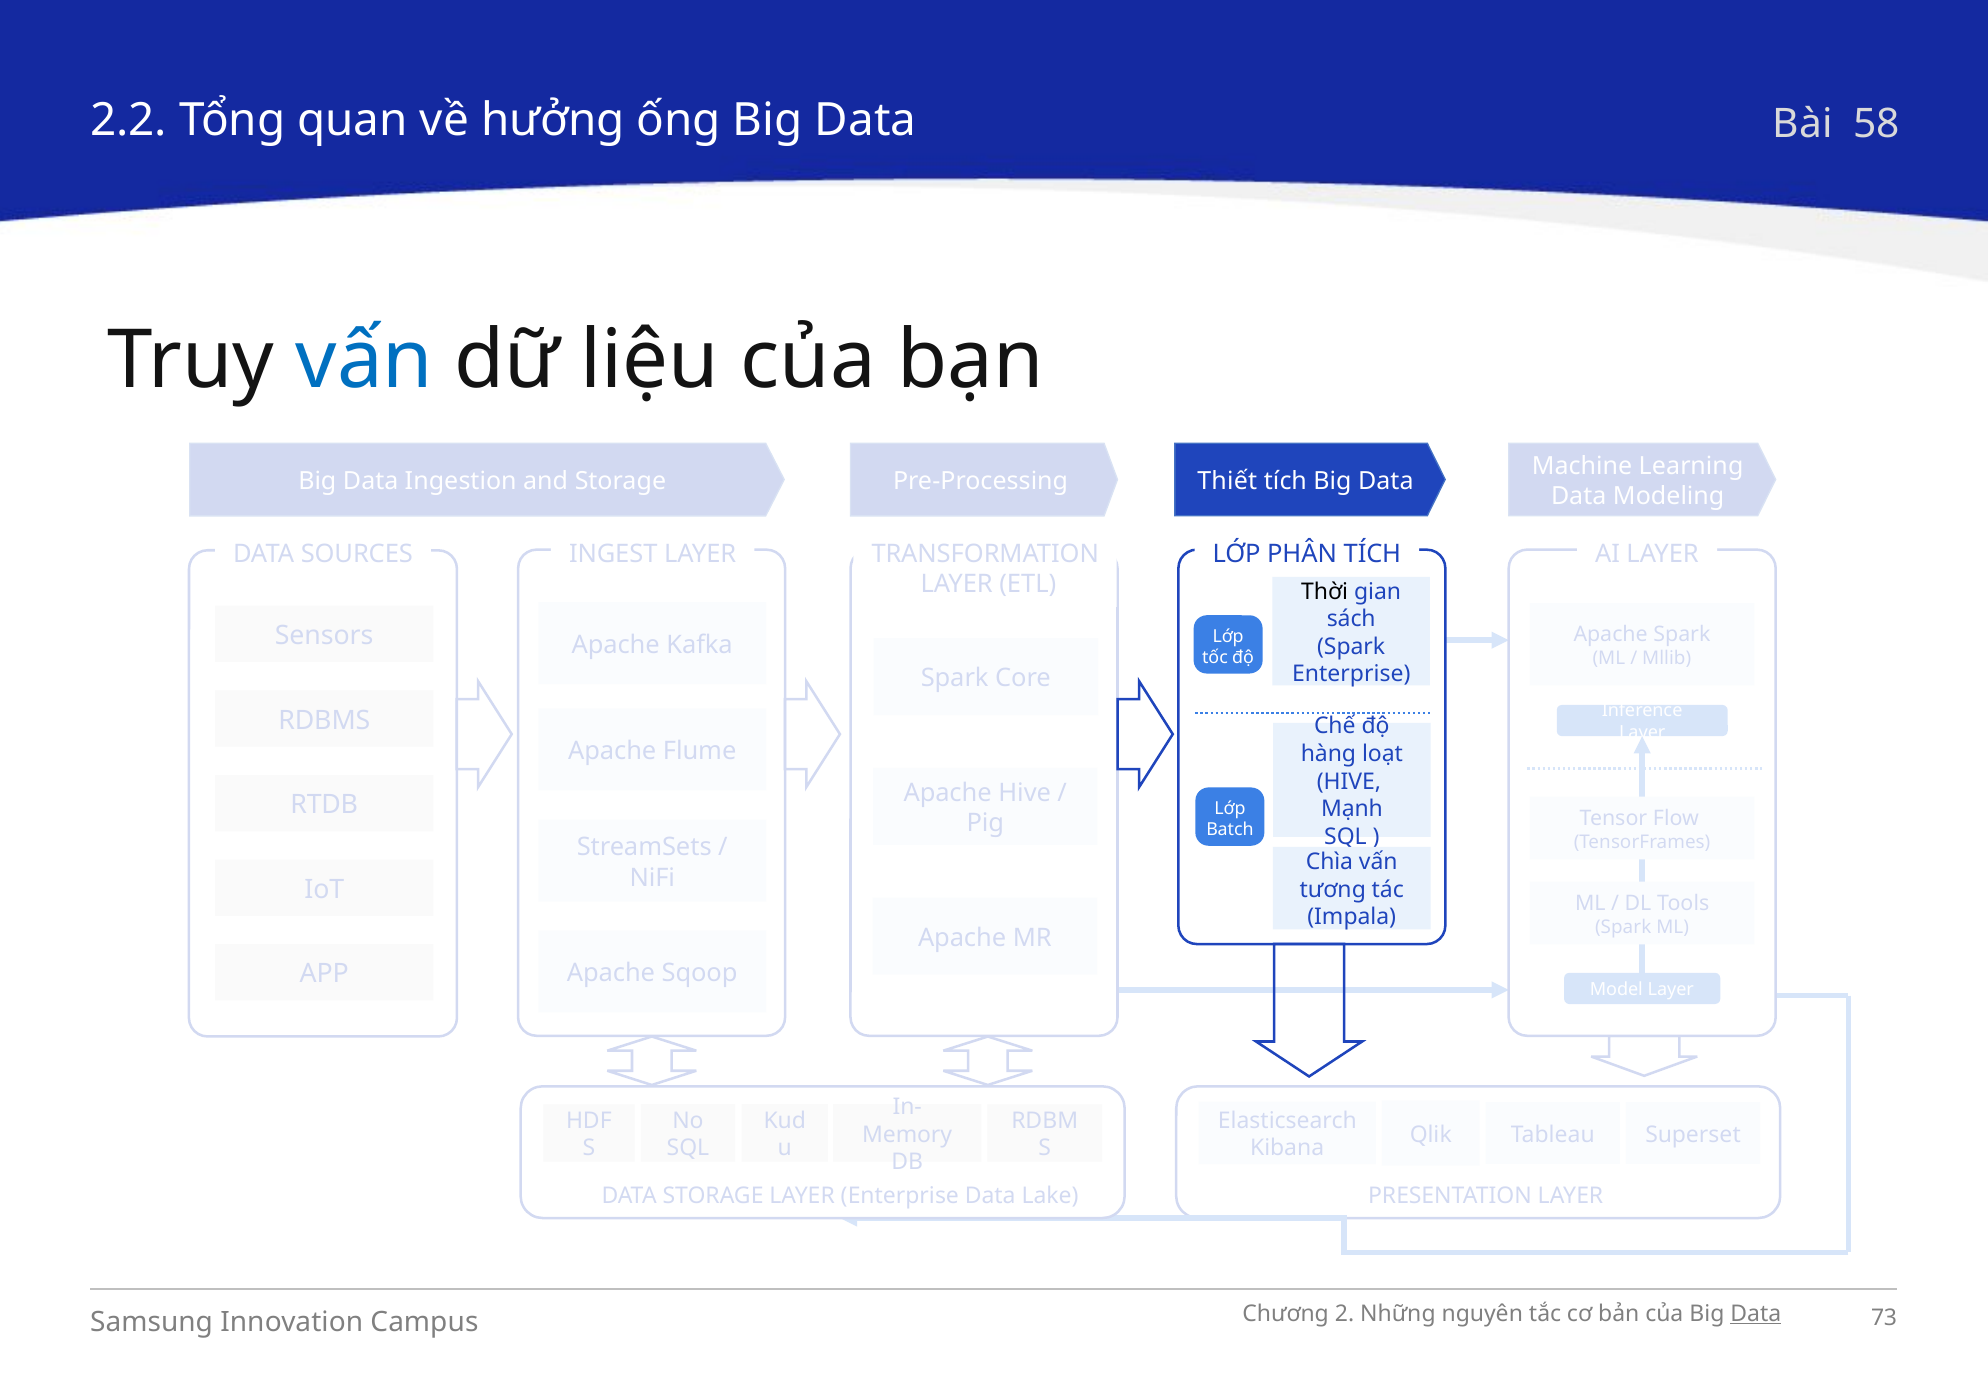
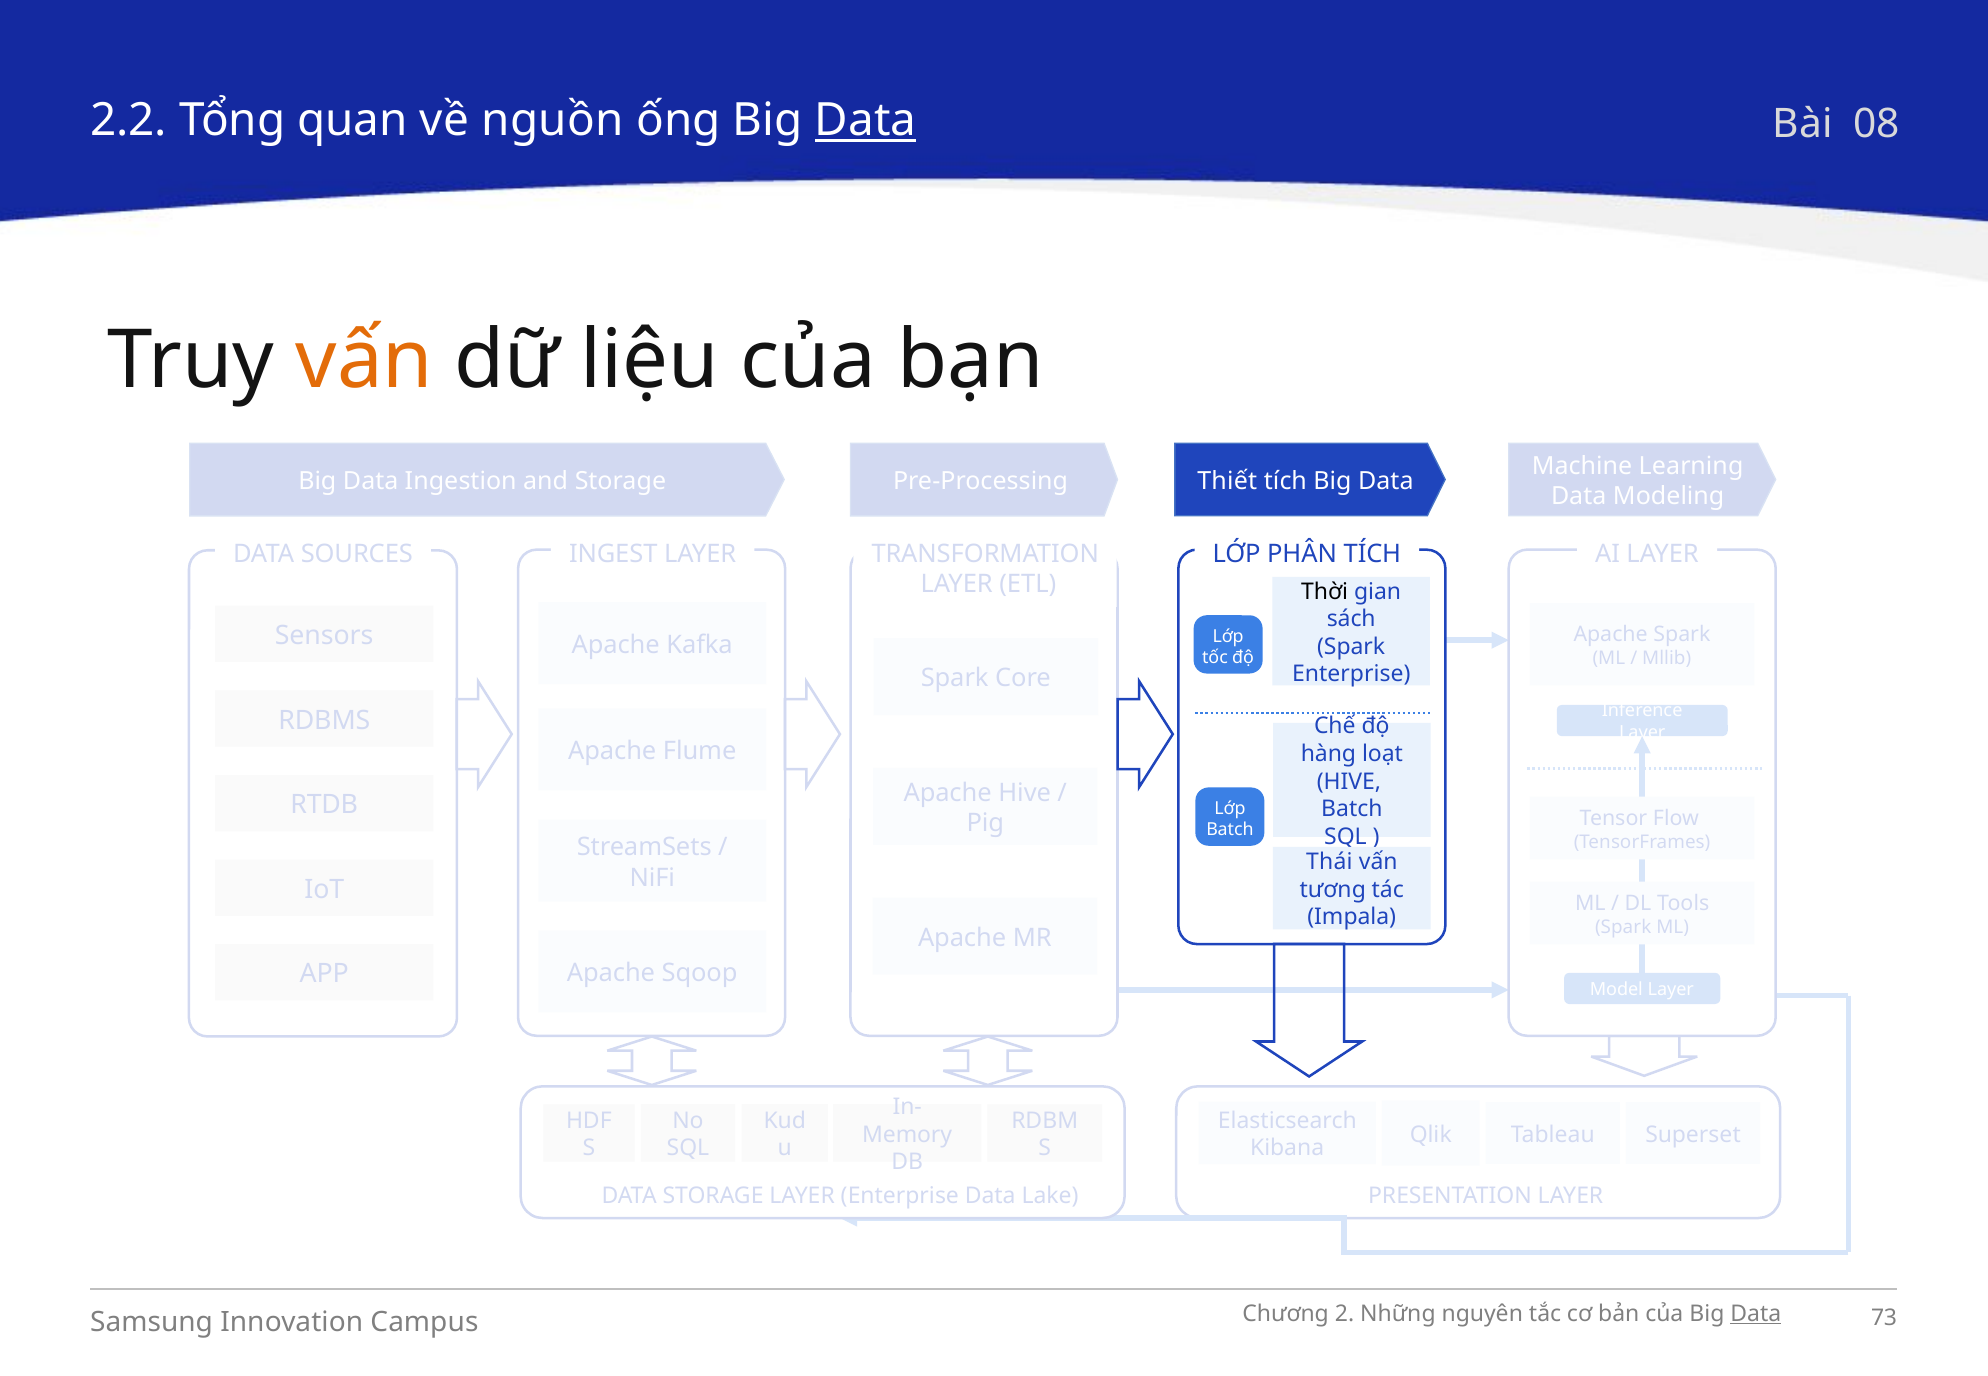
hưởng: hưởng -> nguồn
Data at (866, 121) underline: none -> present
58: 58 -> 08
vấn at (364, 361) colour: blue -> orange
Mạnh at (1352, 809): Mạnh -> Batch
Chìa: Chìa -> Thái
